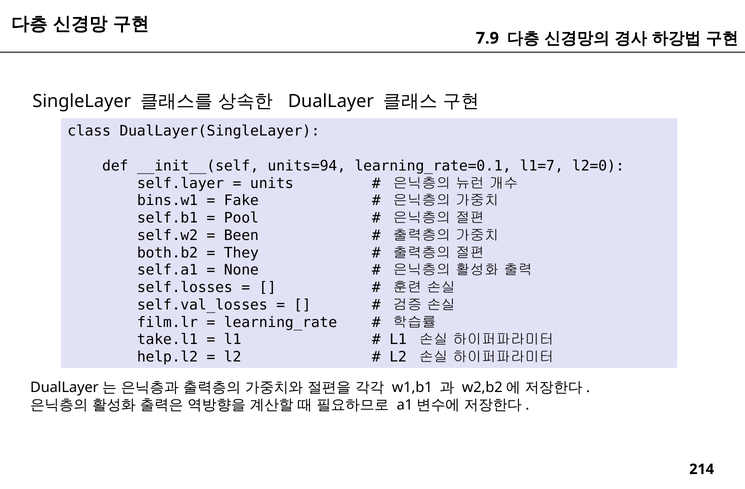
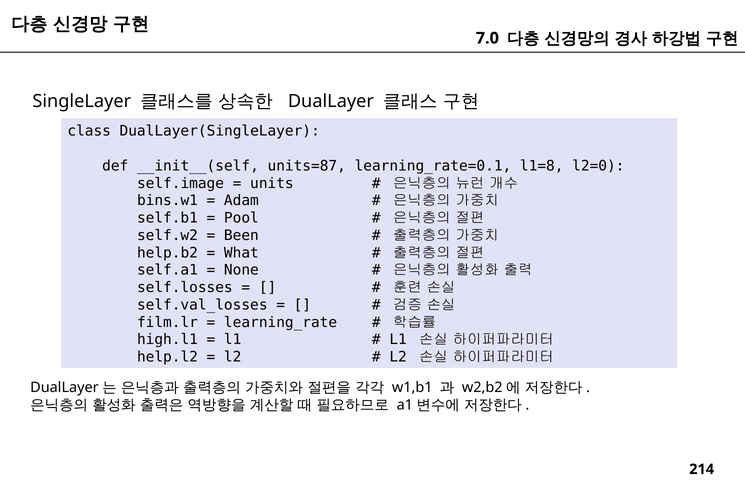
7.9: 7.9 -> 7.0
units=94: units=94 -> units=87
l1=7: l1=7 -> l1=8
self.layer: self.layer -> self.image
Fake: Fake -> Adam
both.b2: both.b2 -> help.b2
They: They -> What
take.l1: take.l1 -> high.l1
